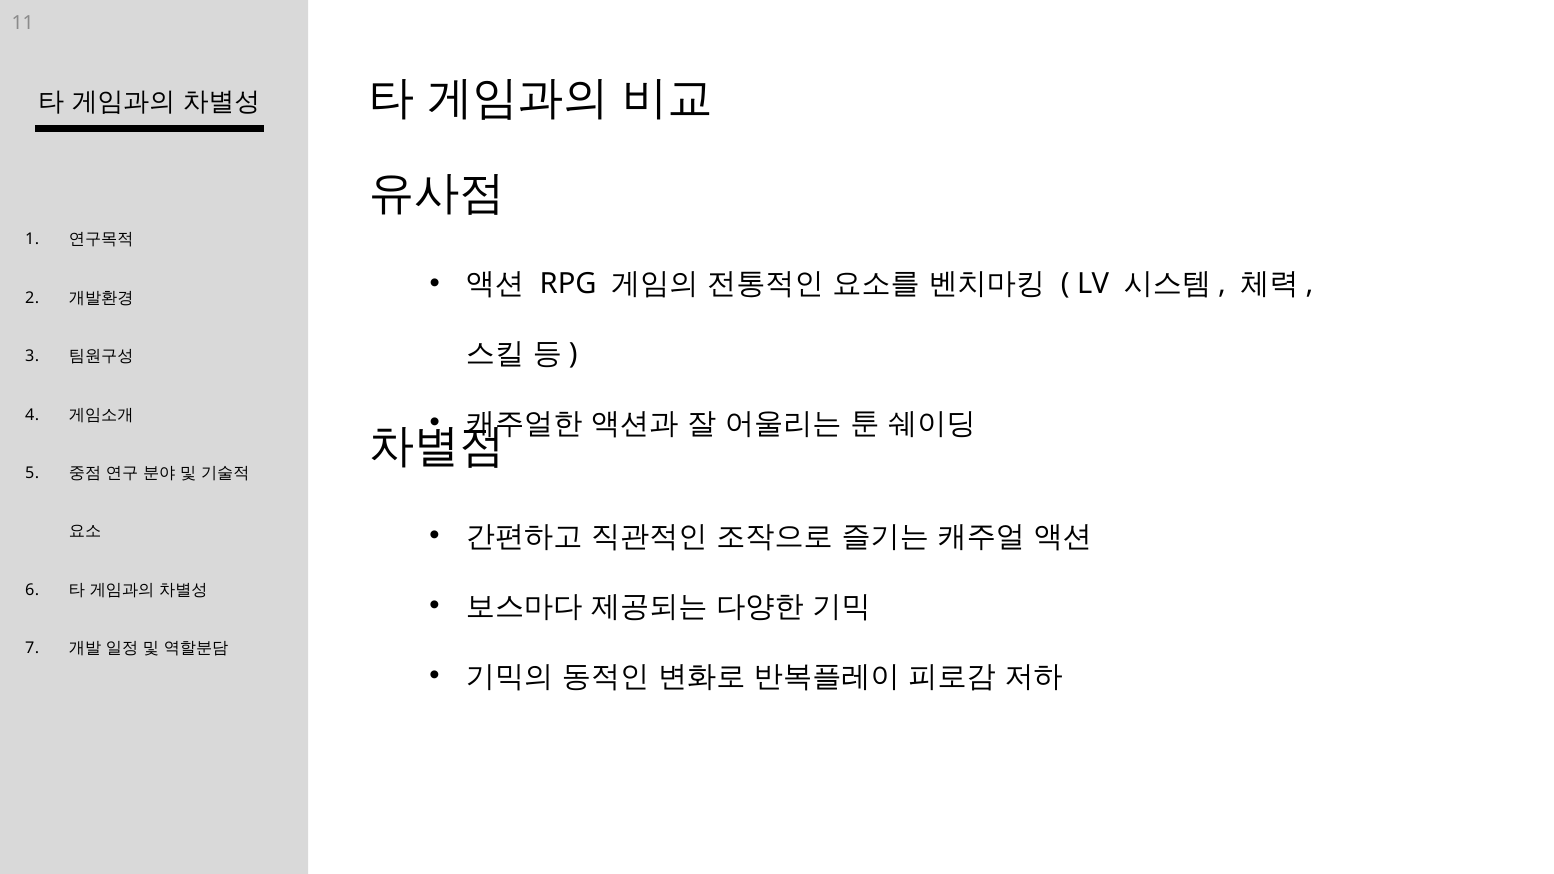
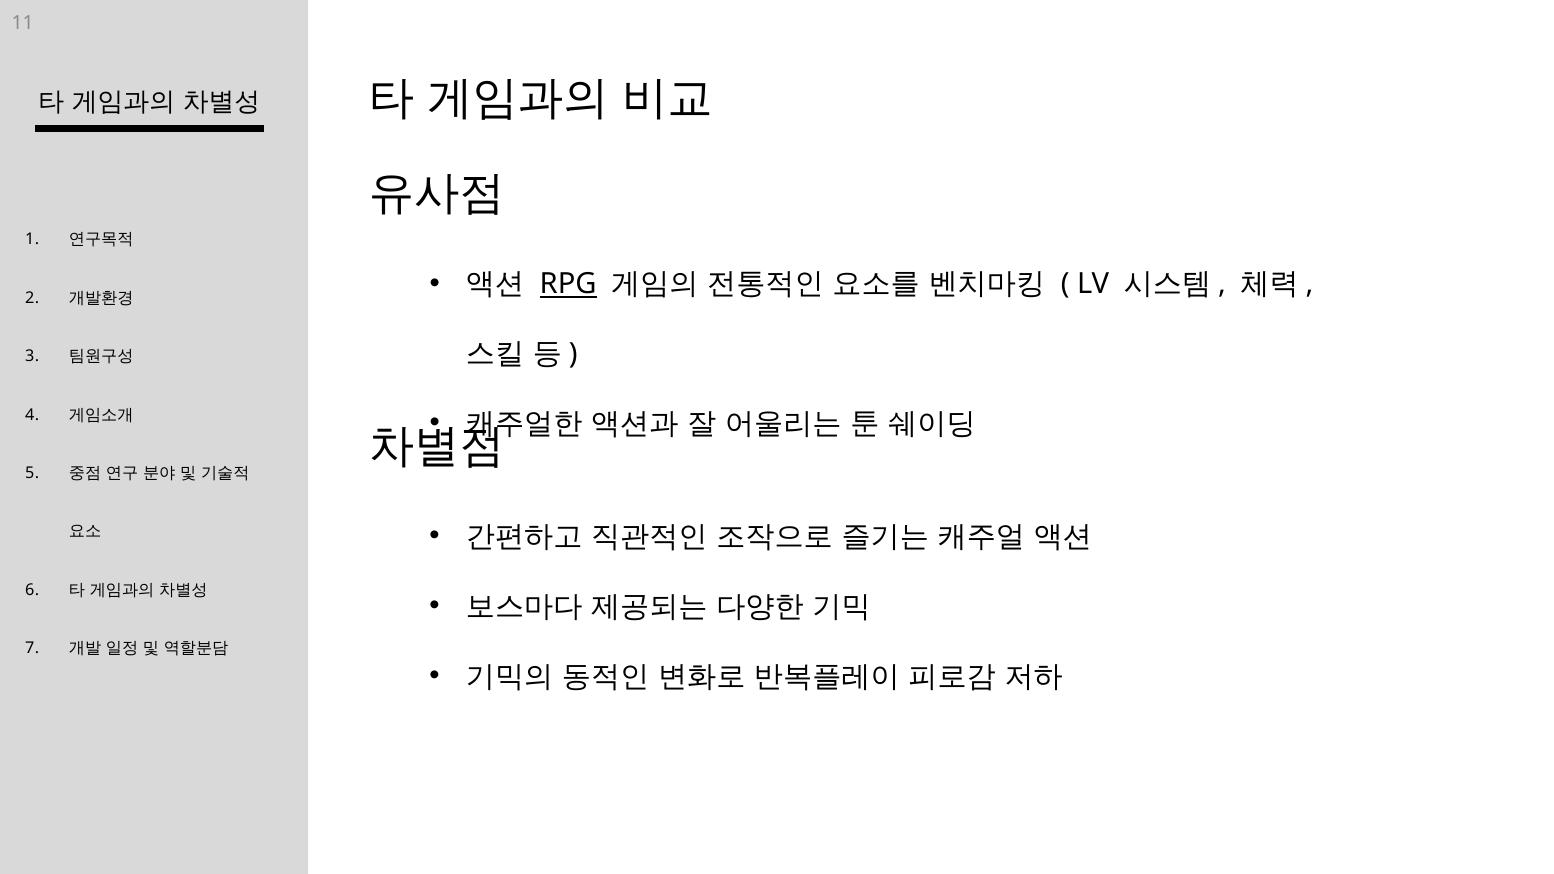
RPG underline: none -> present
